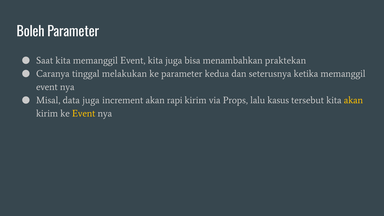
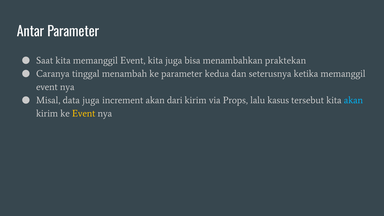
Boleh: Boleh -> Antar
melakukan: melakukan -> menambah
rapi: rapi -> dari
akan at (353, 100) colour: yellow -> light blue
